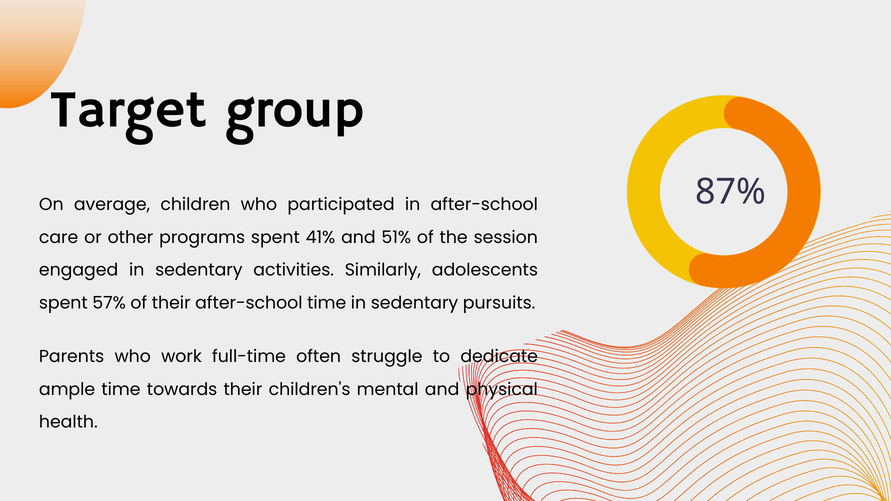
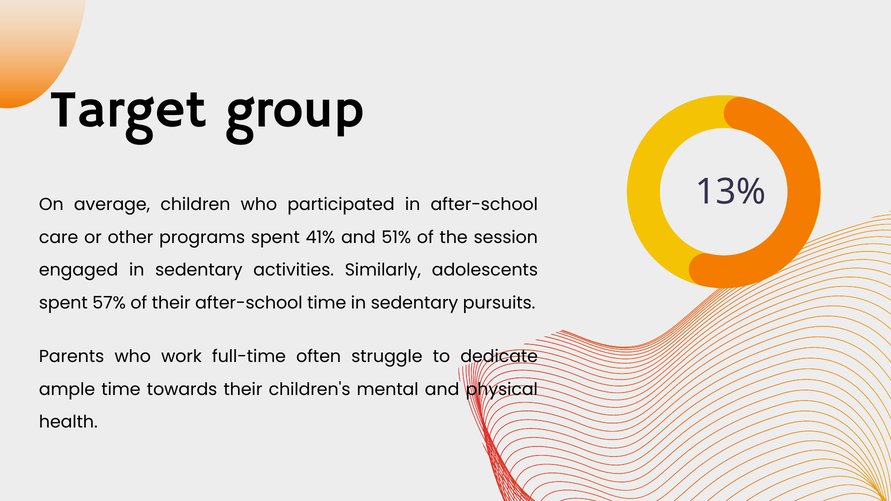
87%: 87% -> 13%
